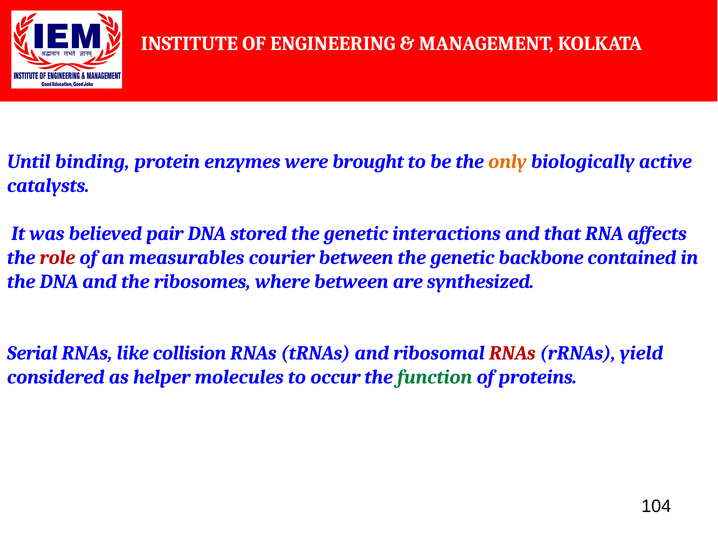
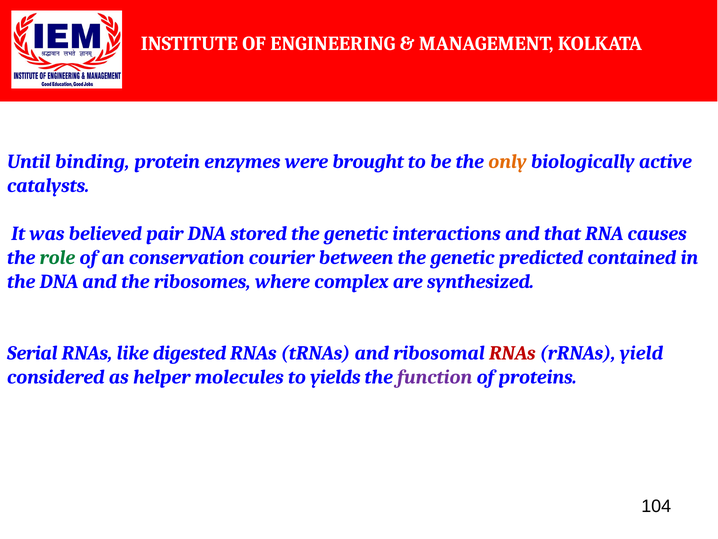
affects: affects -> causes
role colour: red -> green
measurables: measurables -> conservation
backbone: backbone -> predicted
where between: between -> complex
collision: collision -> digested
occur: occur -> yields
function colour: green -> purple
